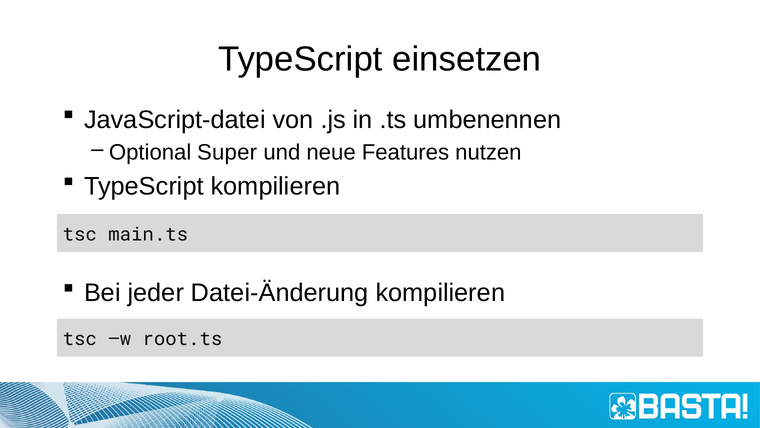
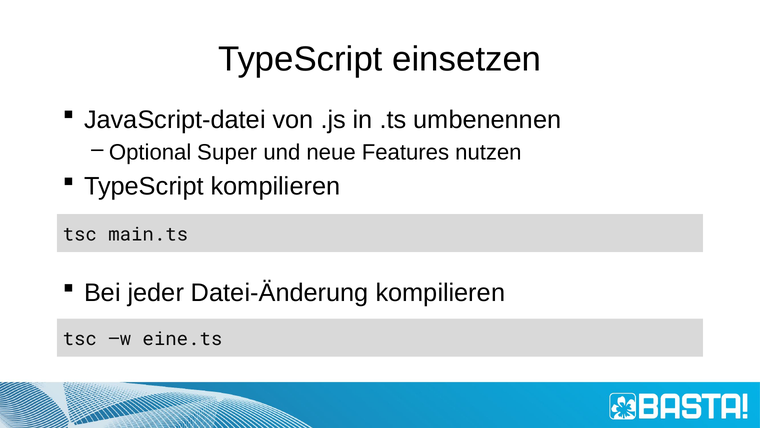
root.ts: root.ts -> eine.ts
